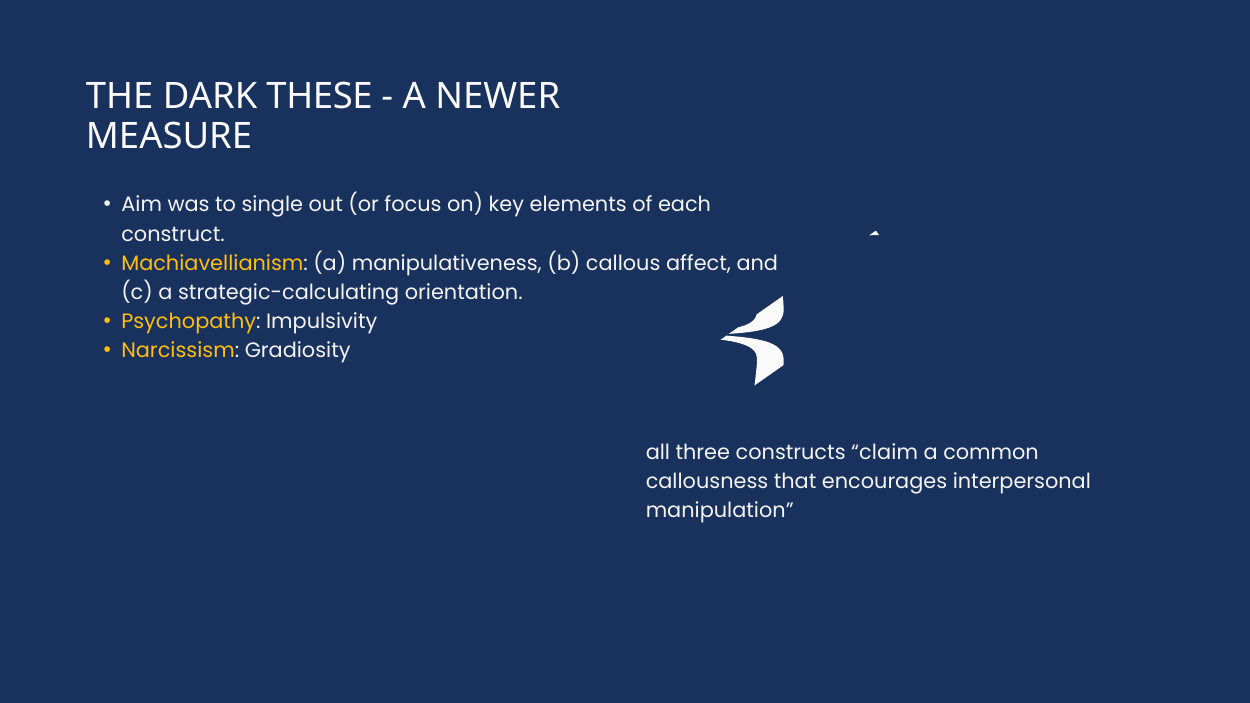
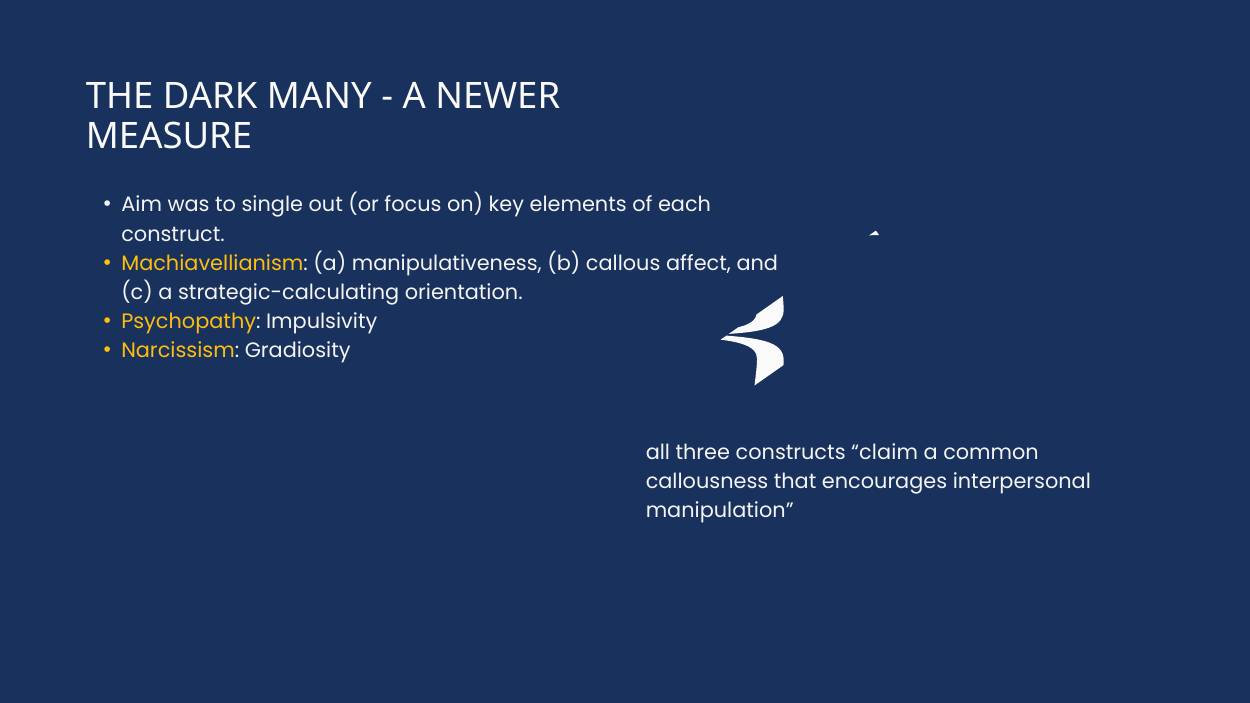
THESE: THESE -> MANY
